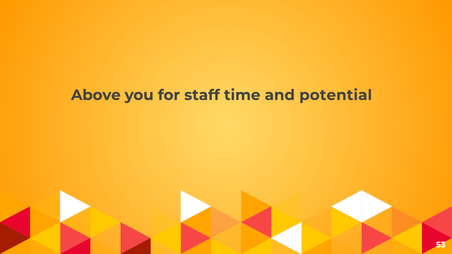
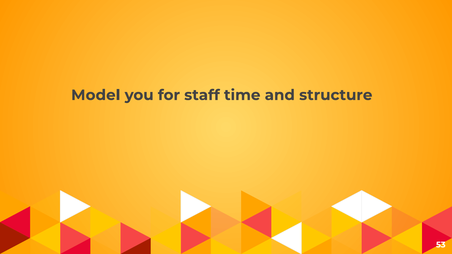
Above: Above -> Model
potential: potential -> structure
